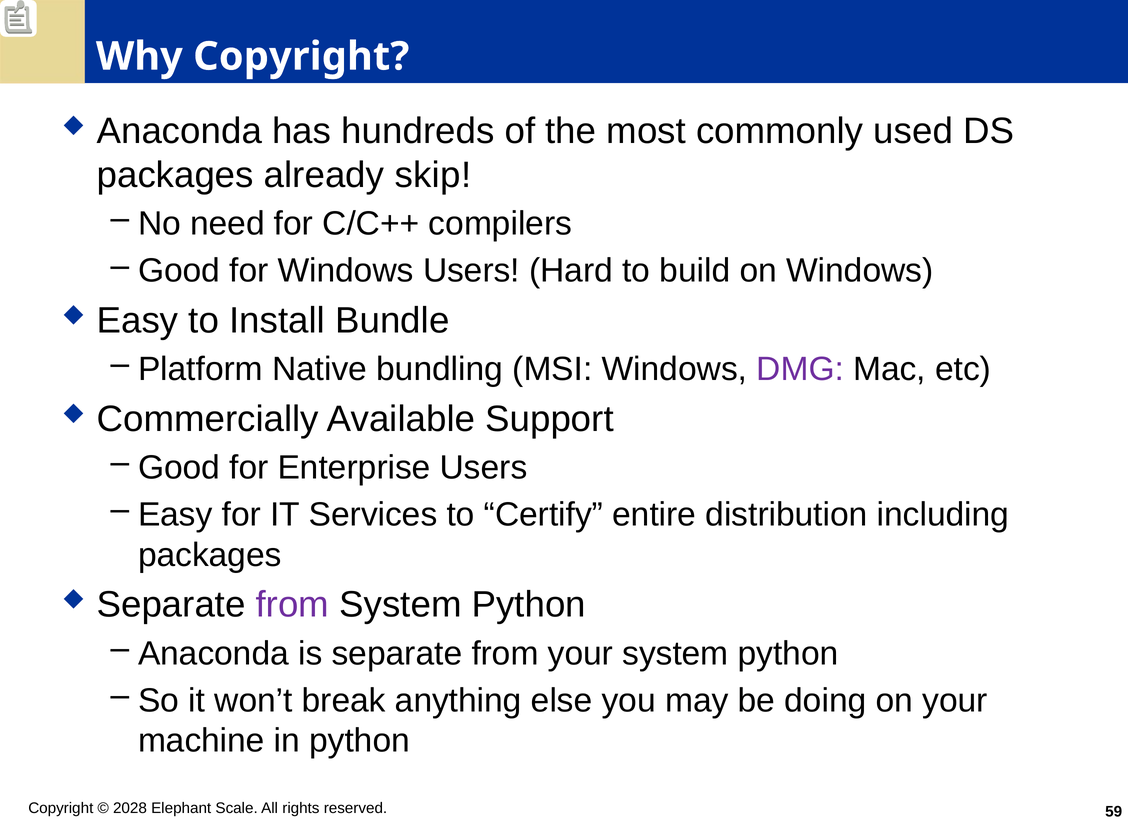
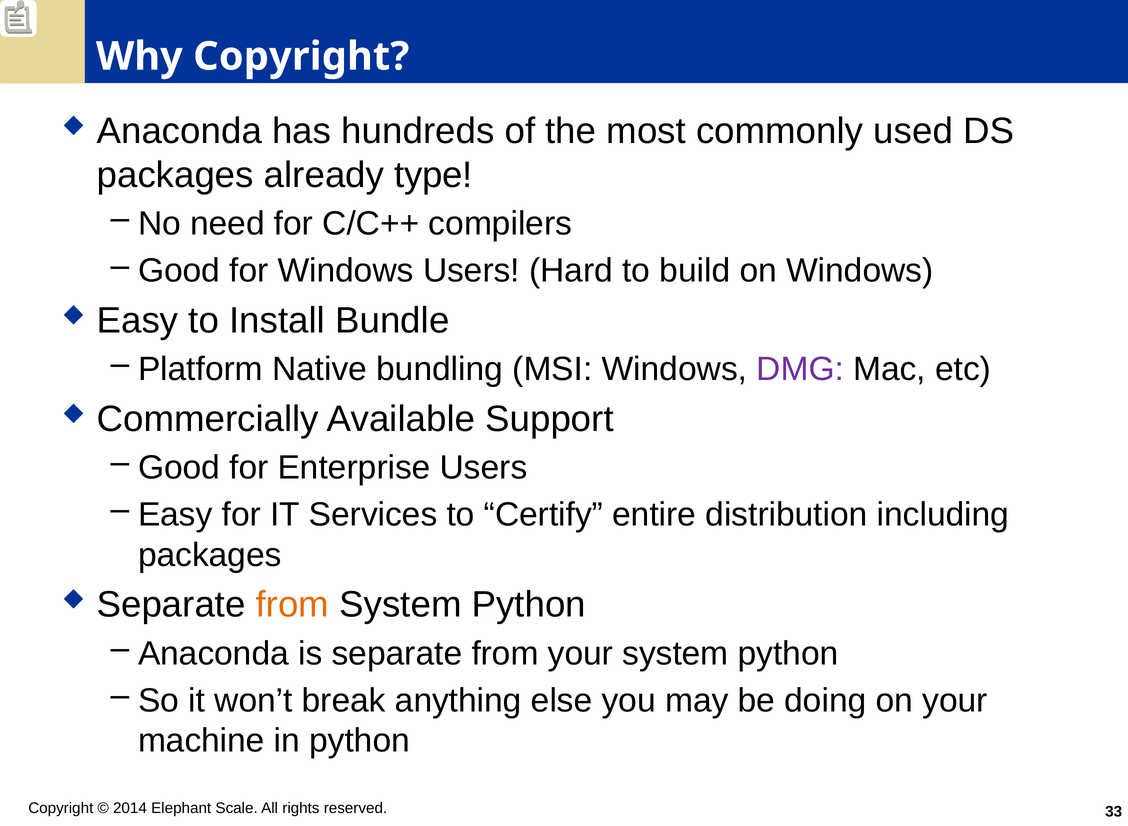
skip: skip -> type
from at (292, 604) colour: purple -> orange
2028: 2028 -> 2014
59: 59 -> 33
